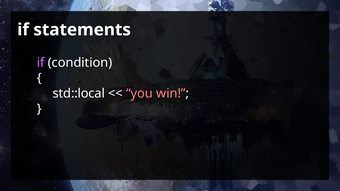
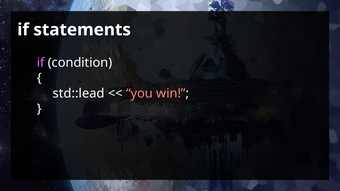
std::local: std::local -> std::lead
